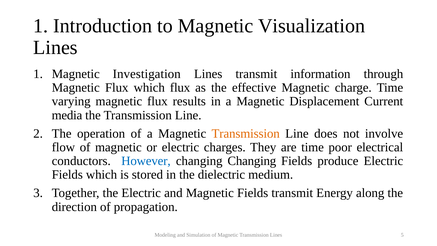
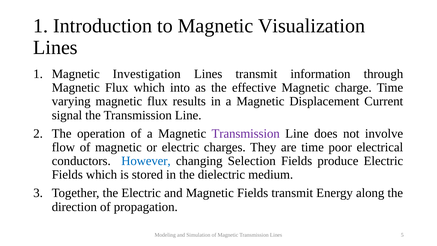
which flux: flux -> into
media: media -> signal
Transmission at (246, 133) colour: orange -> purple
changing Changing: Changing -> Selection
